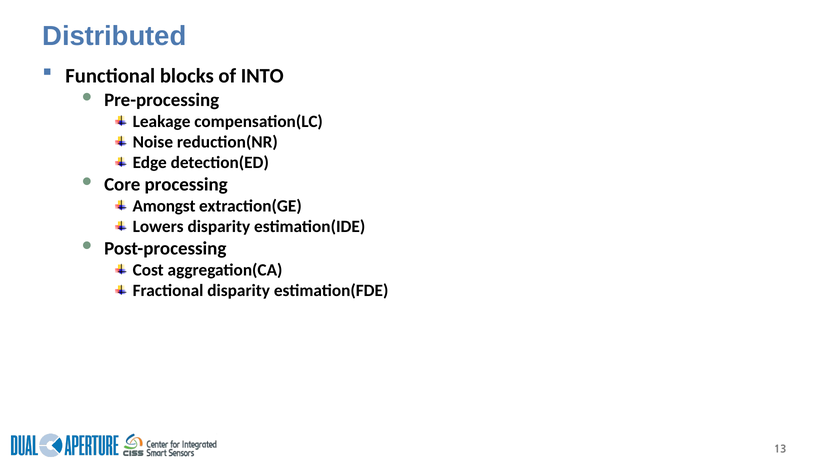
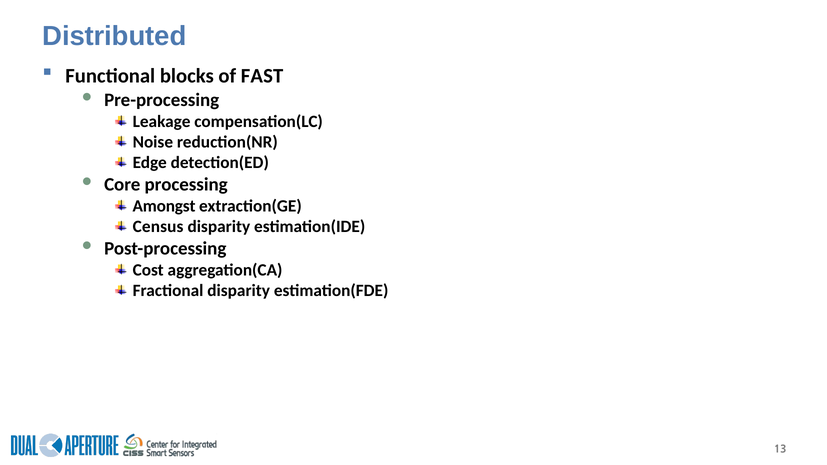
INTO: INTO -> FAST
Lowers: Lowers -> Census
